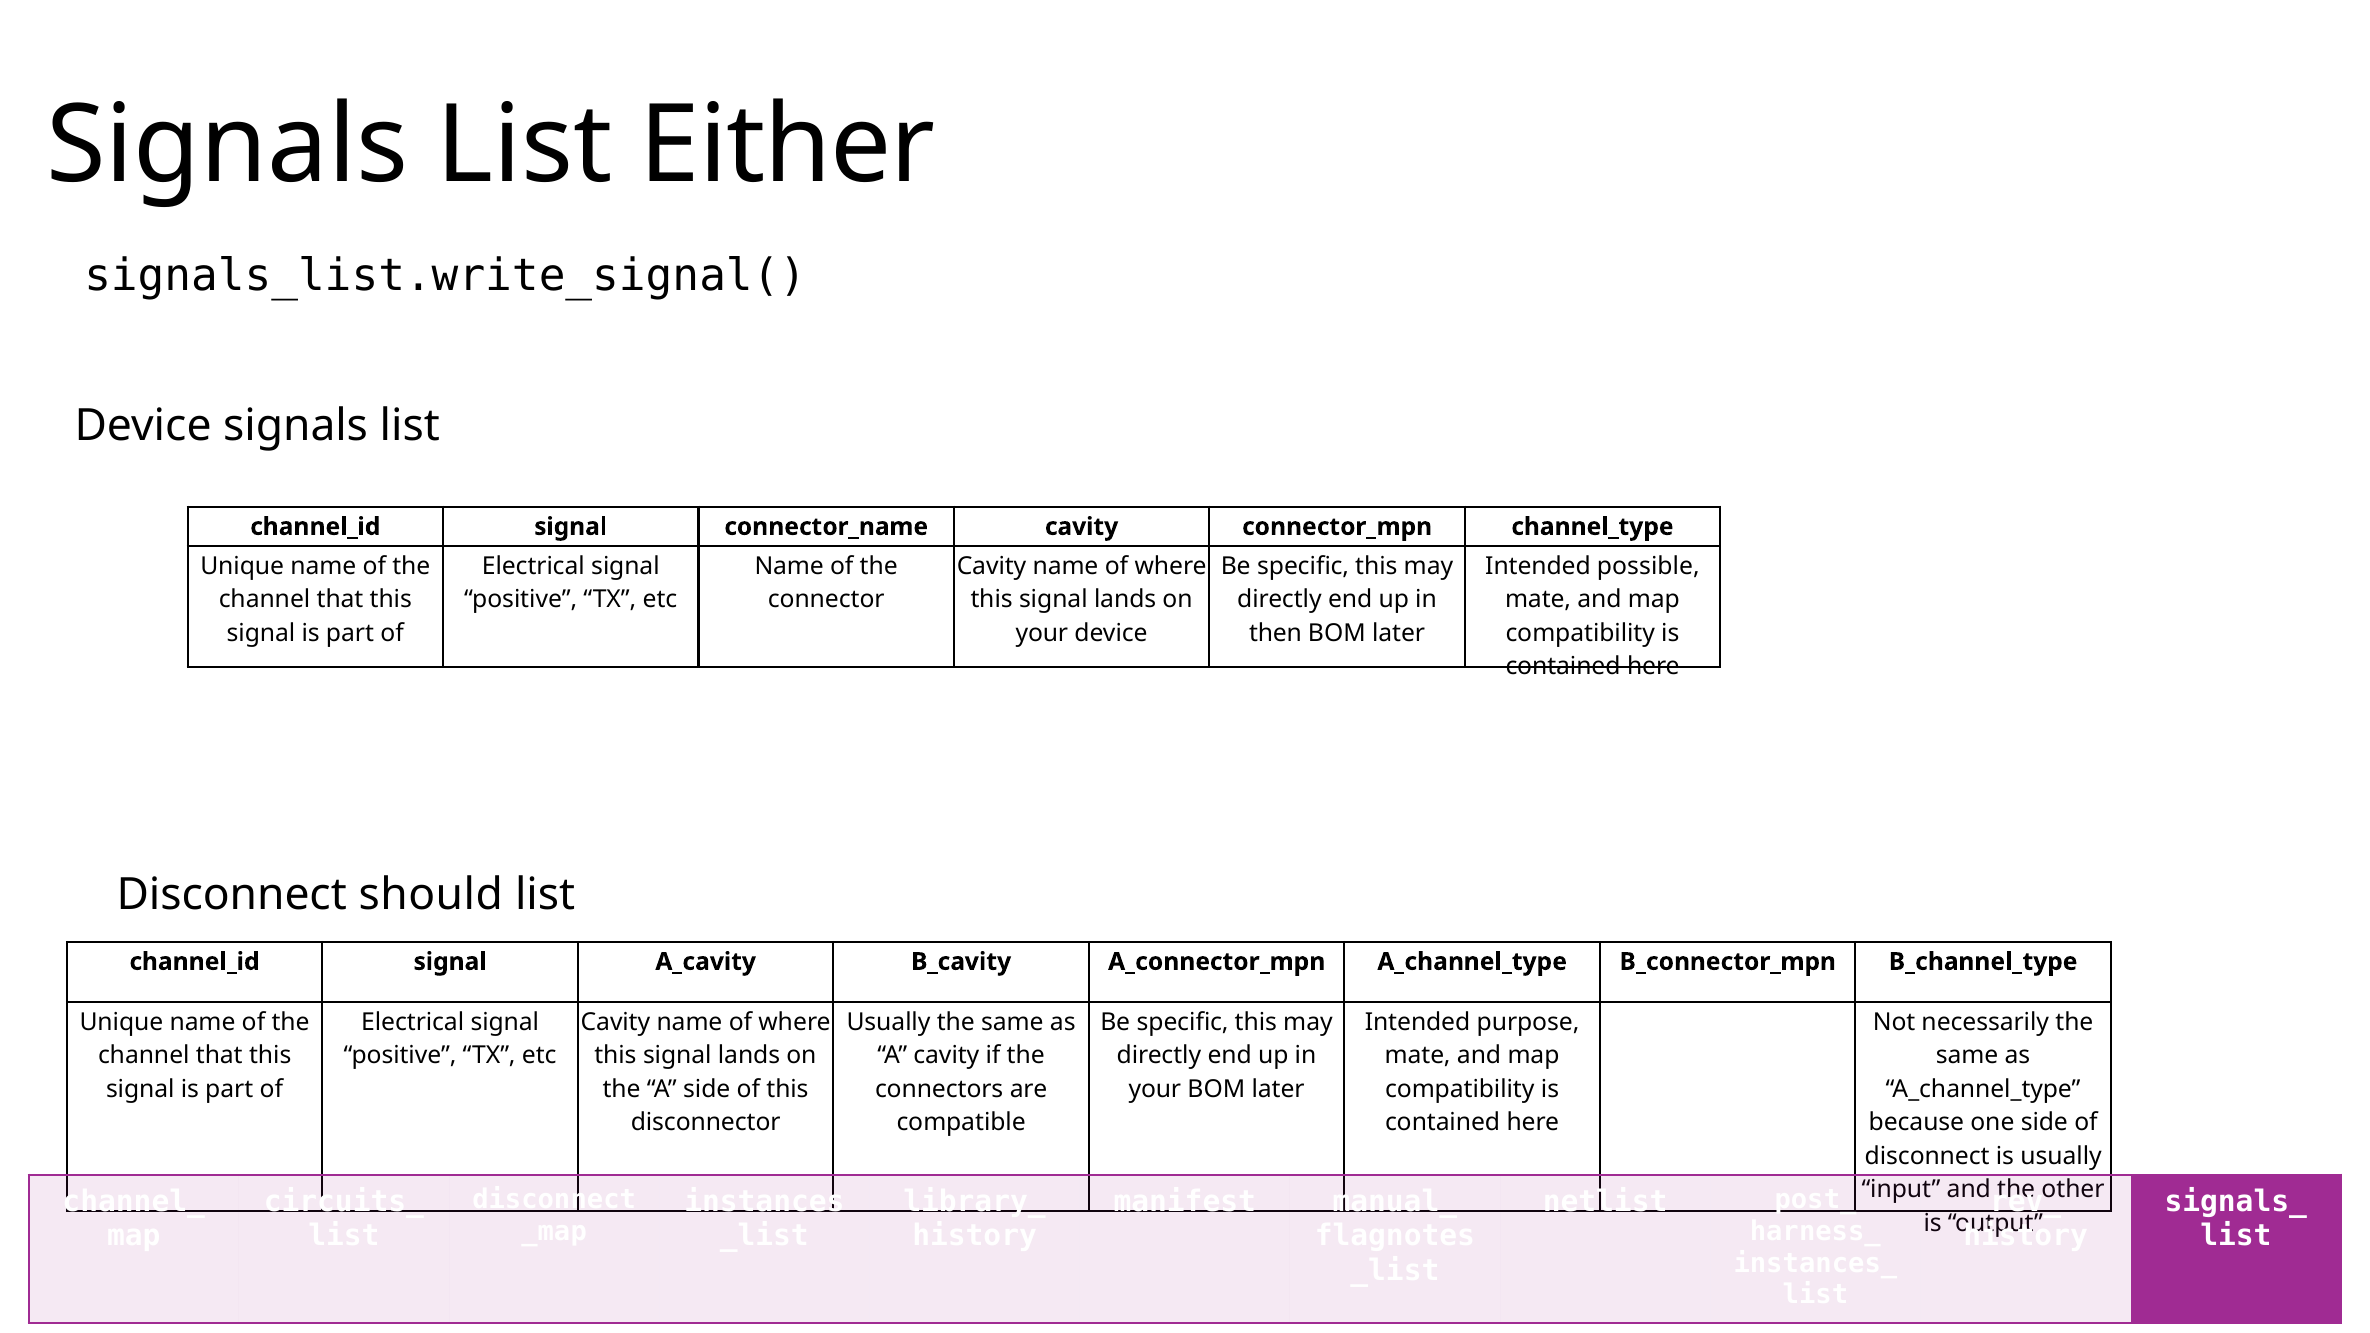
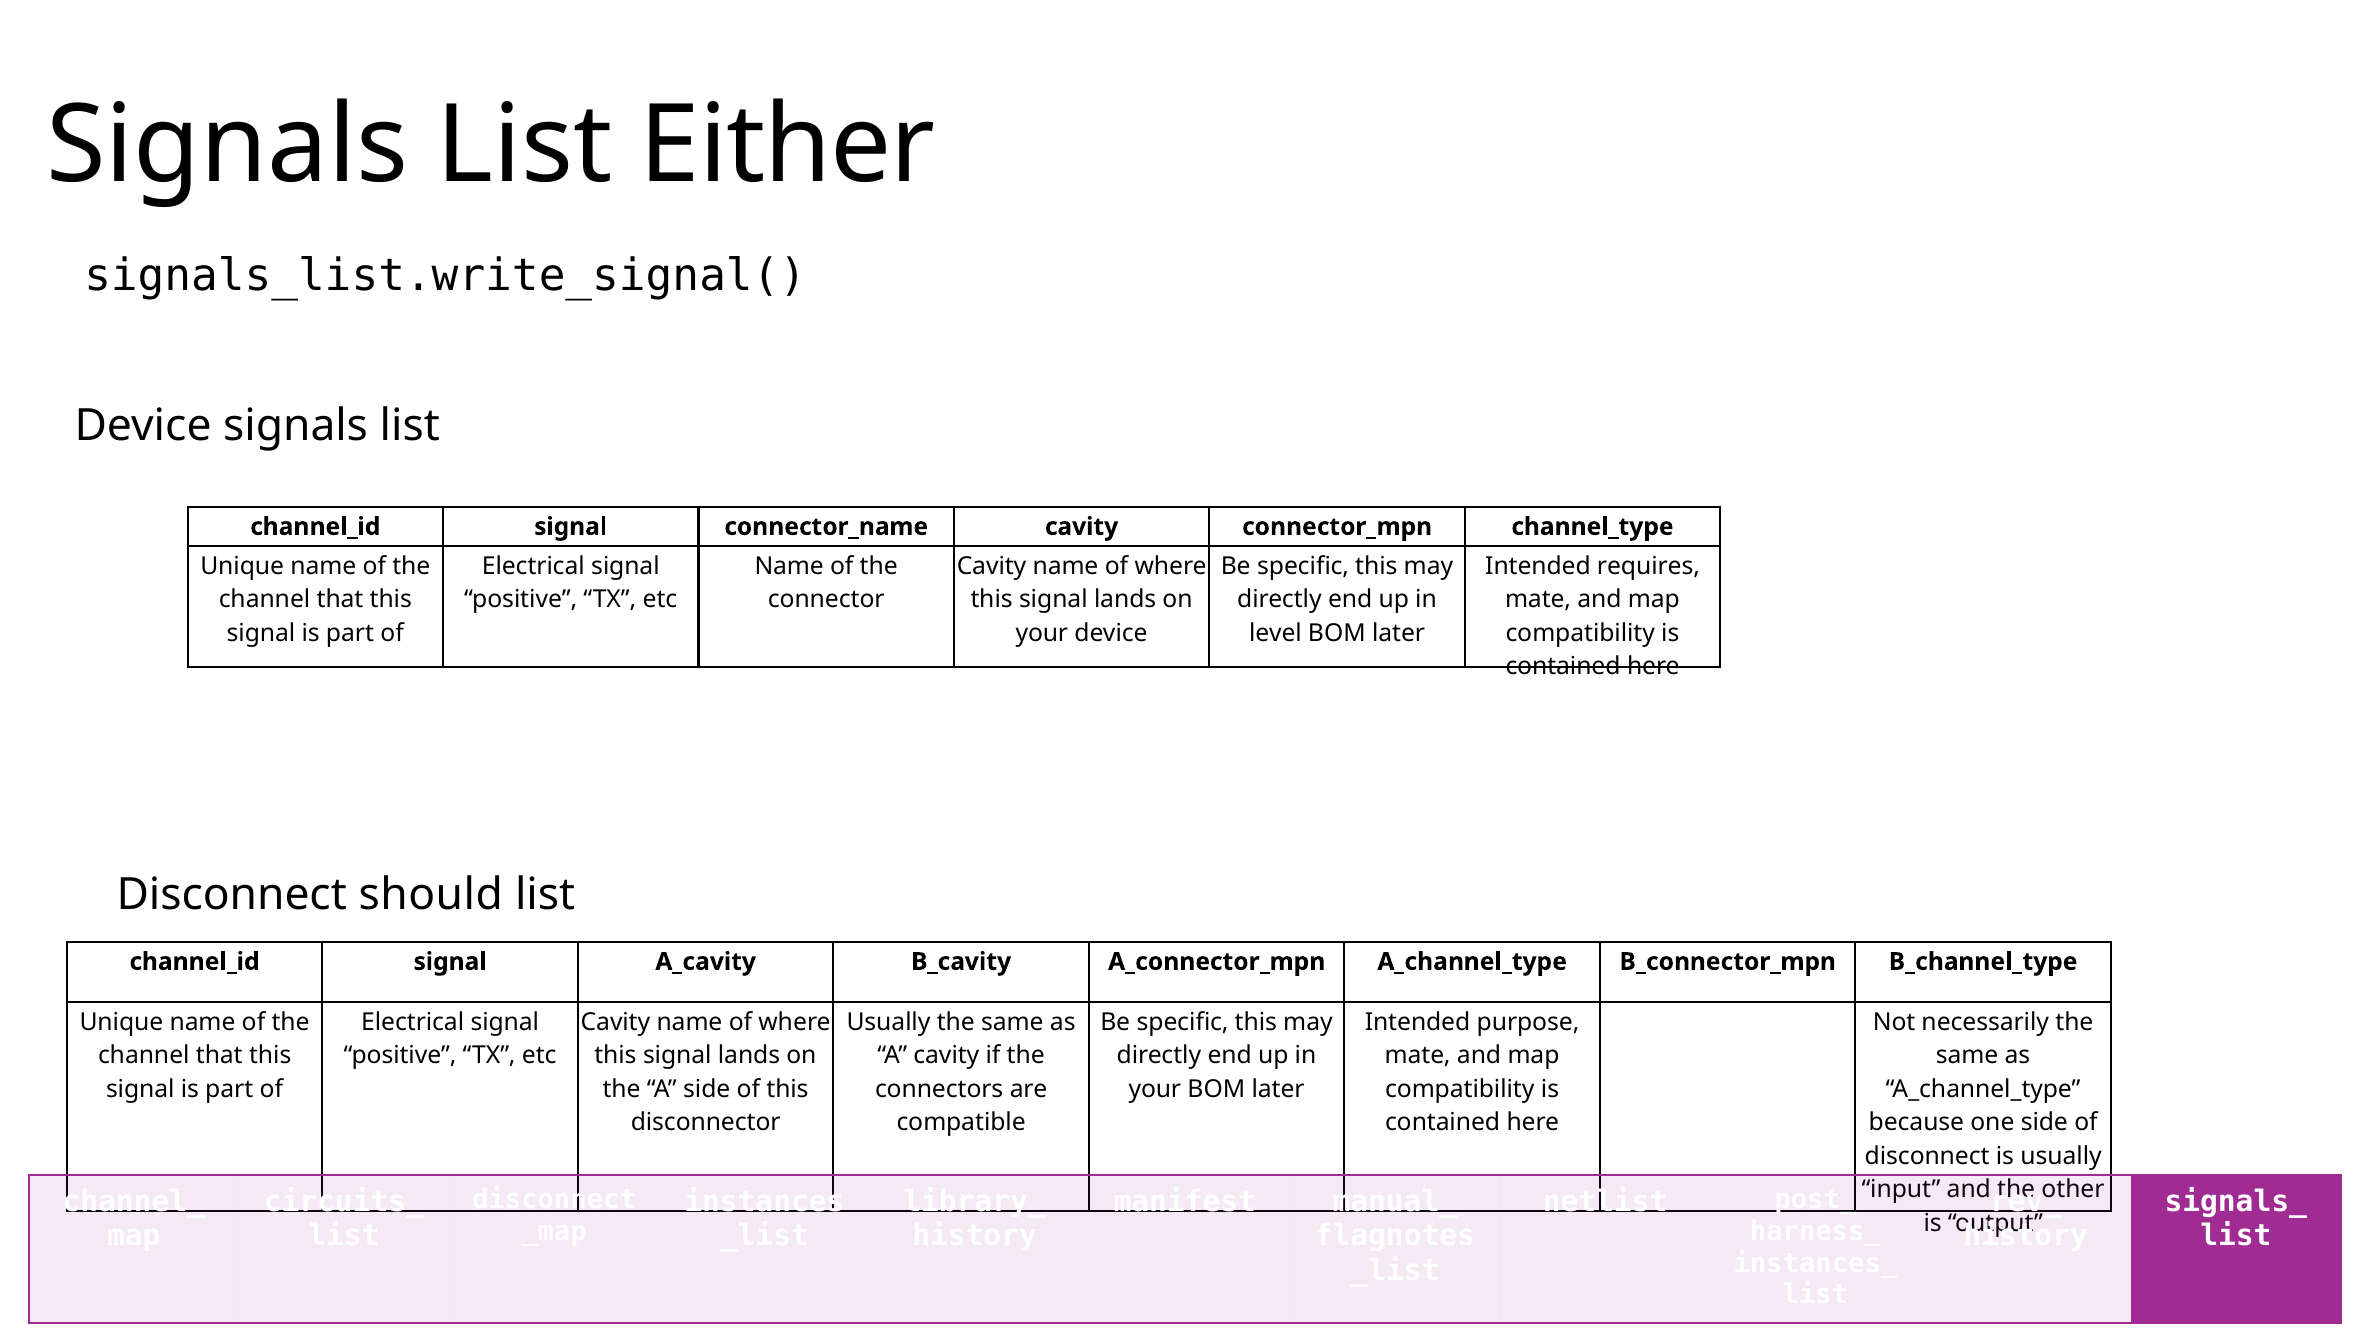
possible: possible -> requires
then: then -> level
